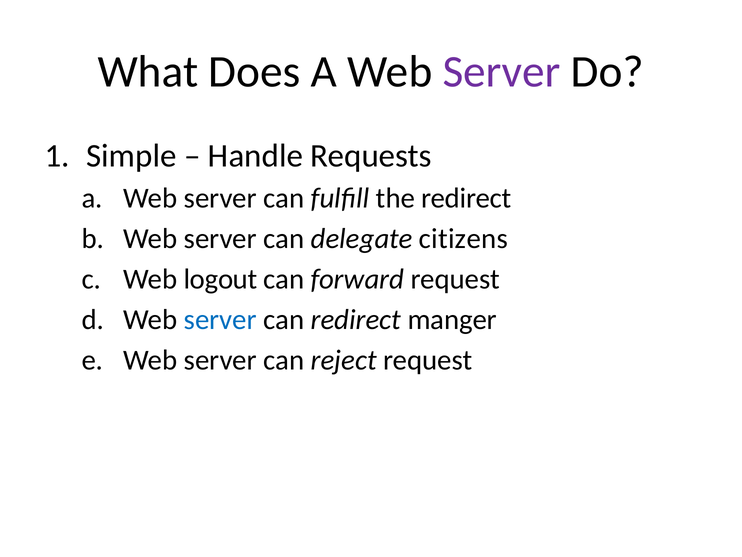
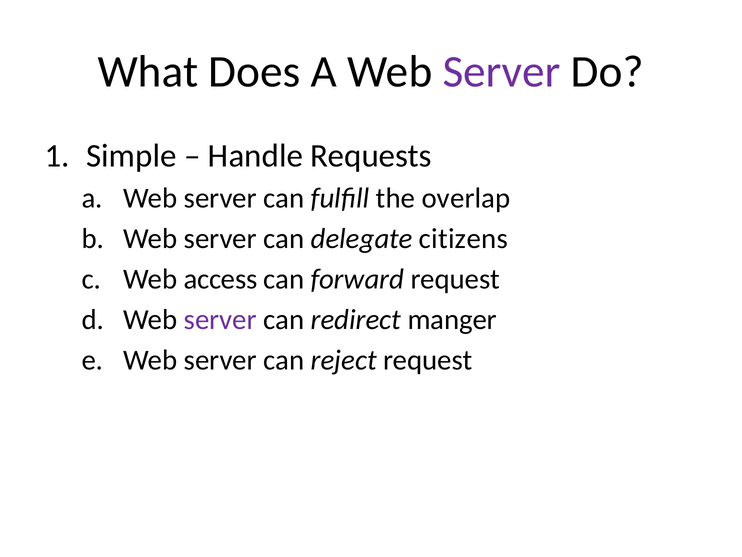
the redirect: redirect -> overlap
logout: logout -> access
server at (220, 320) colour: blue -> purple
